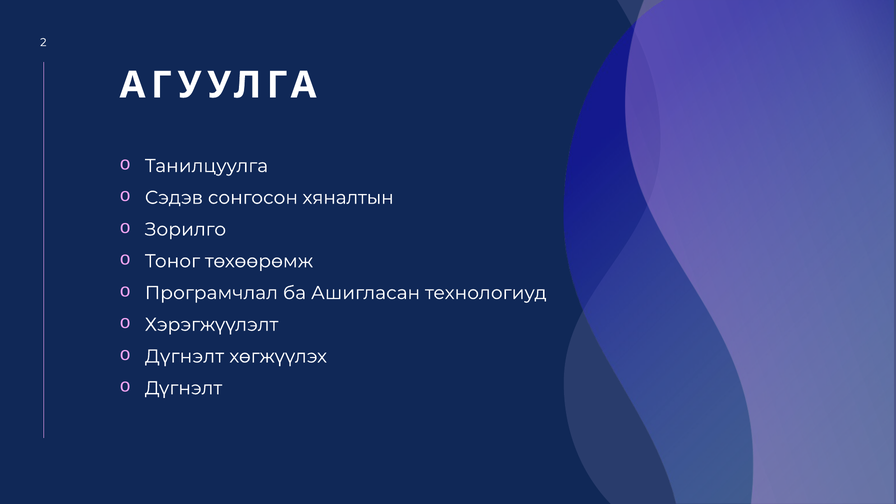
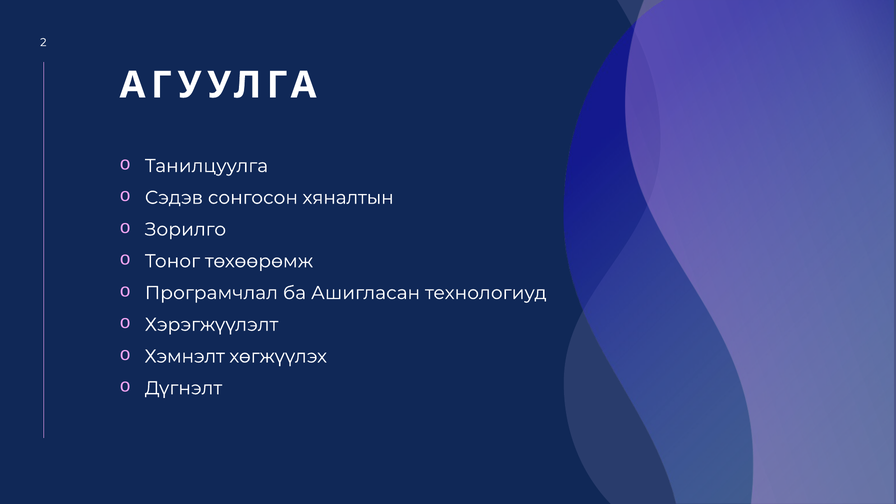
Дүгнэлт at (185, 356): Дүгнэлт -> Хэмнэлт
